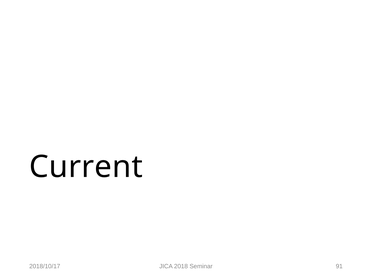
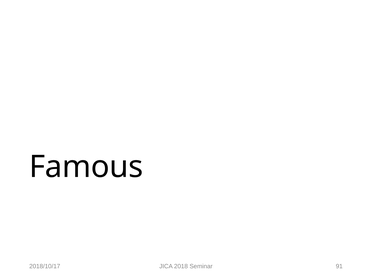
Current: Current -> Famous
